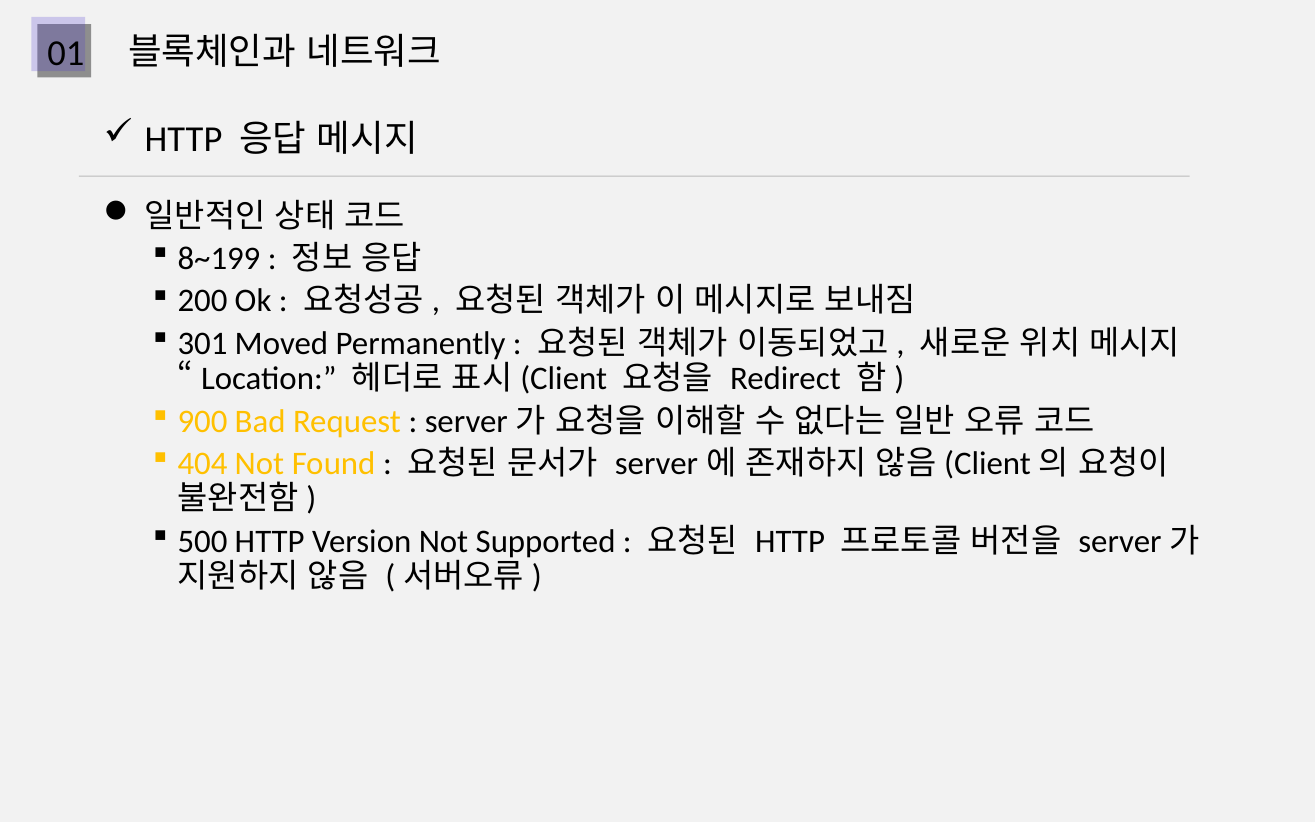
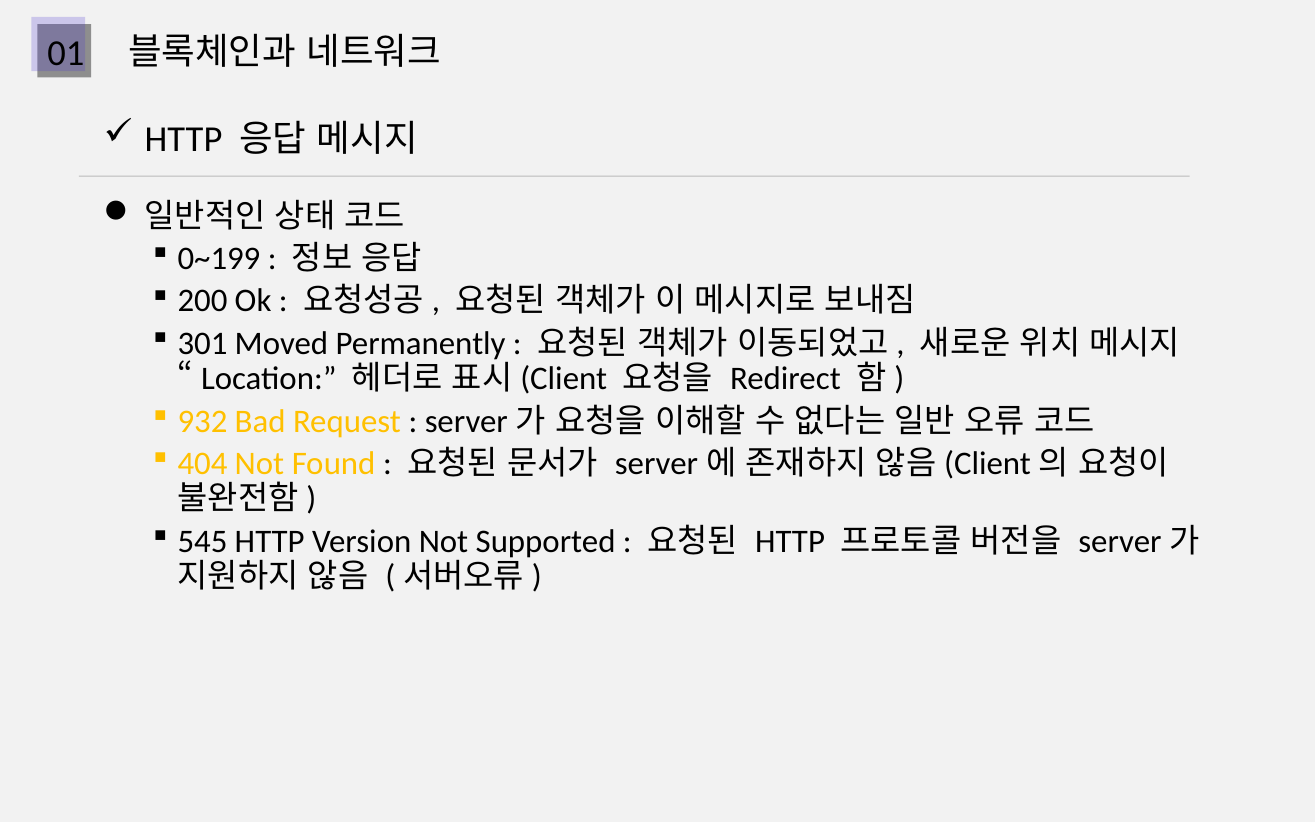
8~199: 8~199 -> 0~199
900: 900 -> 932
500: 500 -> 545
